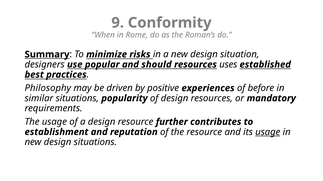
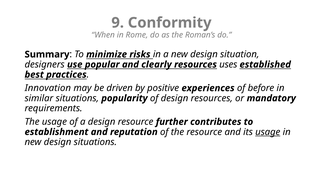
Summary underline: present -> none
should: should -> clearly
Philosophy: Philosophy -> Innovation
